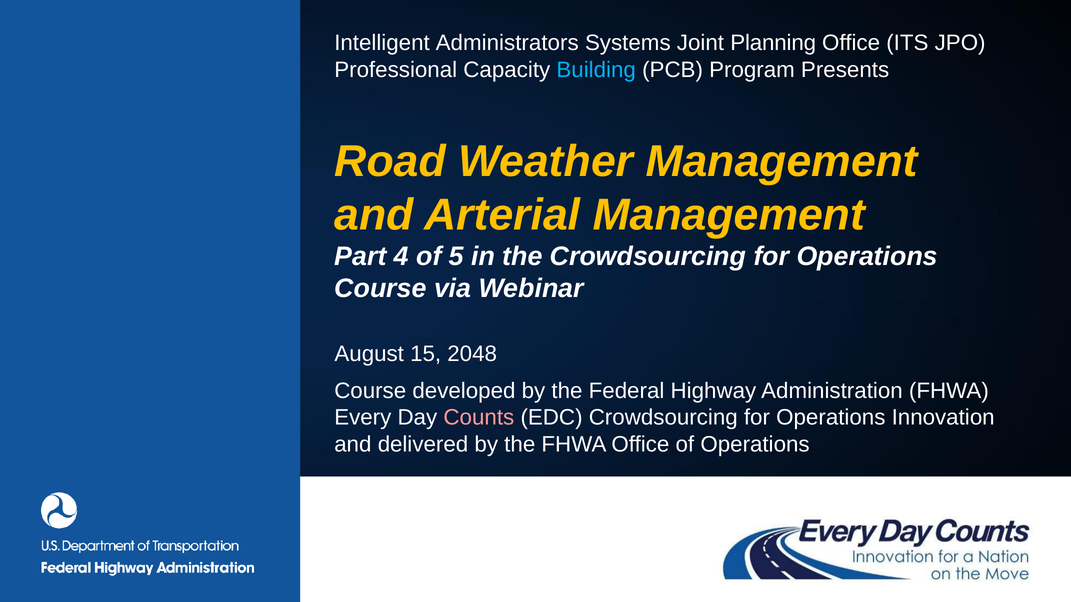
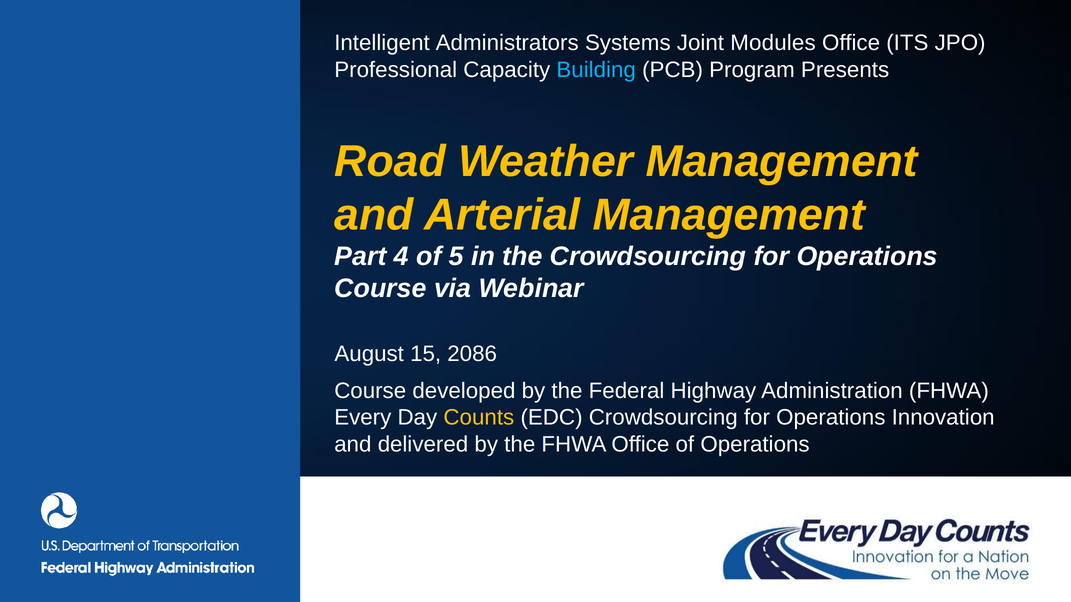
Planning: Planning -> Modules
2048: 2048 -> 2086
Counts colour: pink -> yellow
